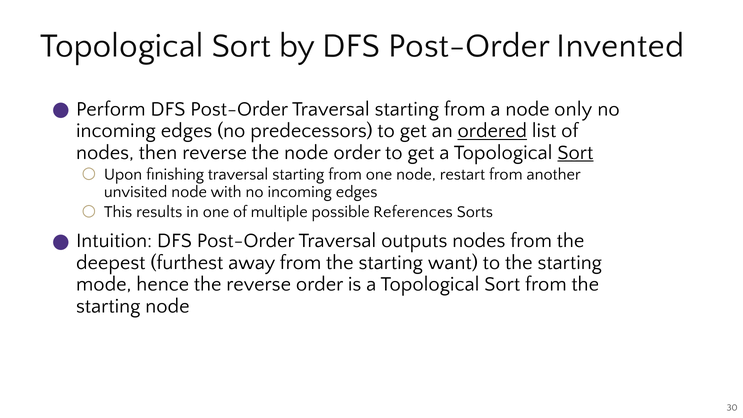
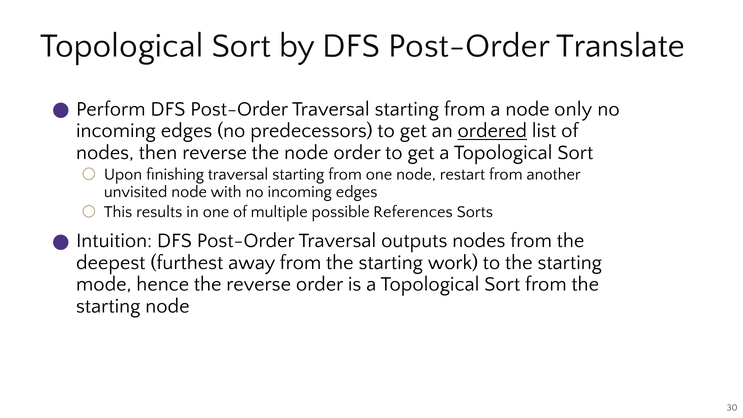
Invented: Invented -> Translate
Sort at (575, 152) underline: present -> none
want: want -> work
